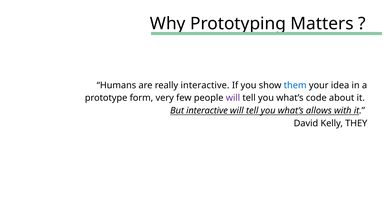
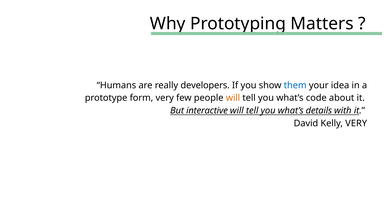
really interactive: interactive -> developers
will at (233, 98) colour: purple -> orange
allows: allows -> details
Kelly THEY: THEY -> VERY
